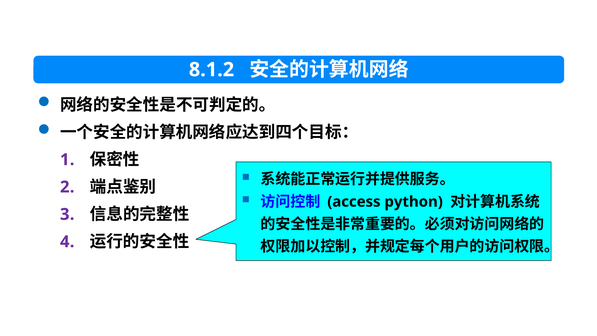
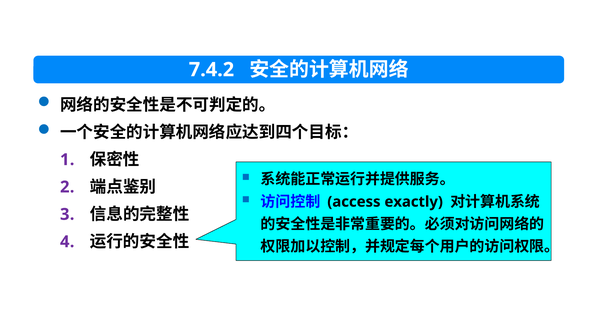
8.1.2: 8.1.2 -> 7.4.2
python: python -> exactly
